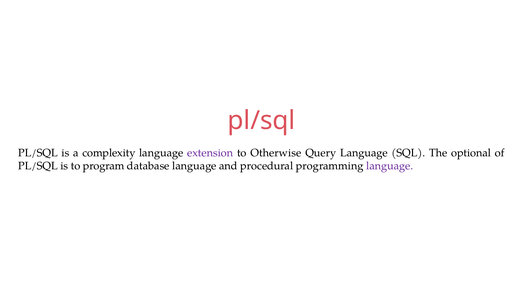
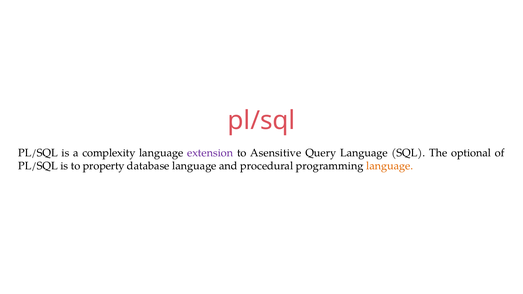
Otherwise: Otherwise -> Asensitive
program: program -> property
language at (390, 166) colour: purple -> orange
